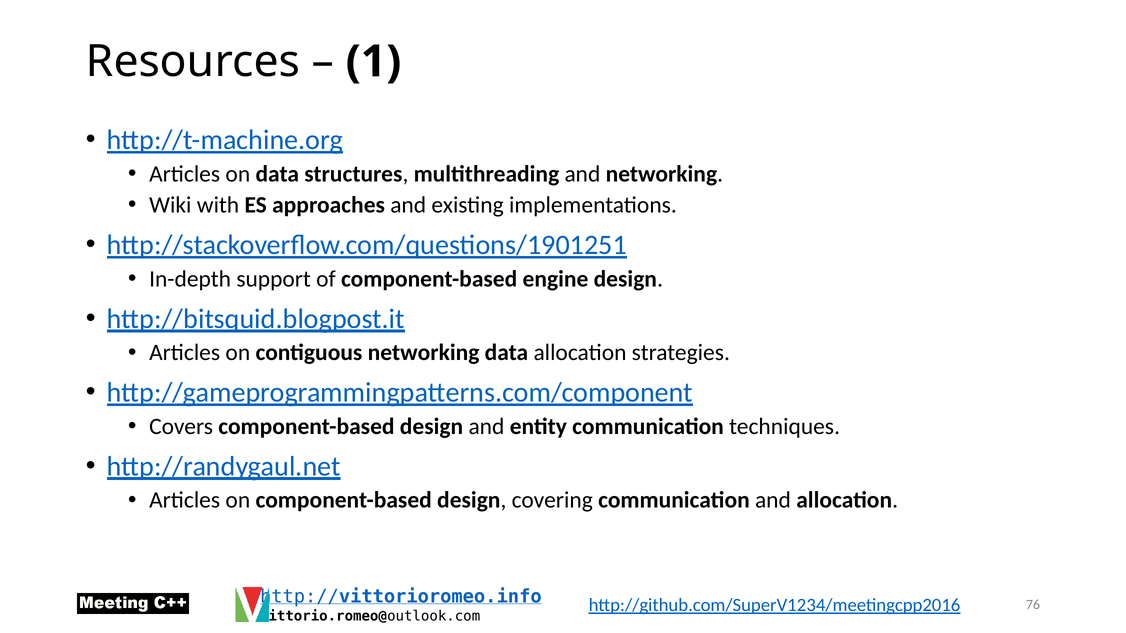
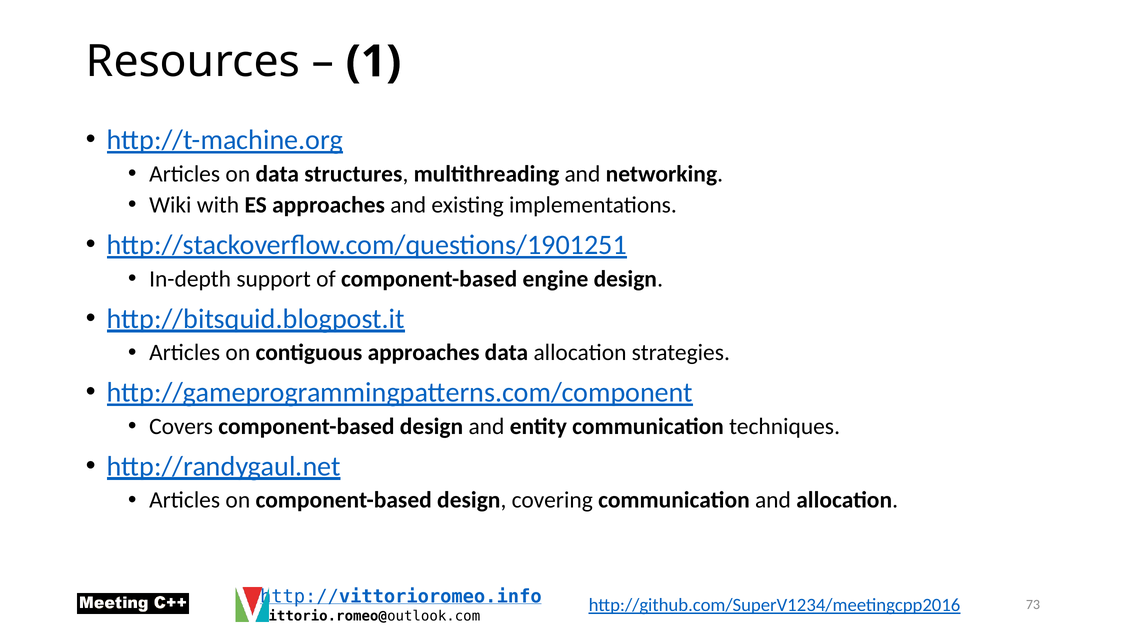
contiguous networking: networking -> approaches
76: 76 -> 73
